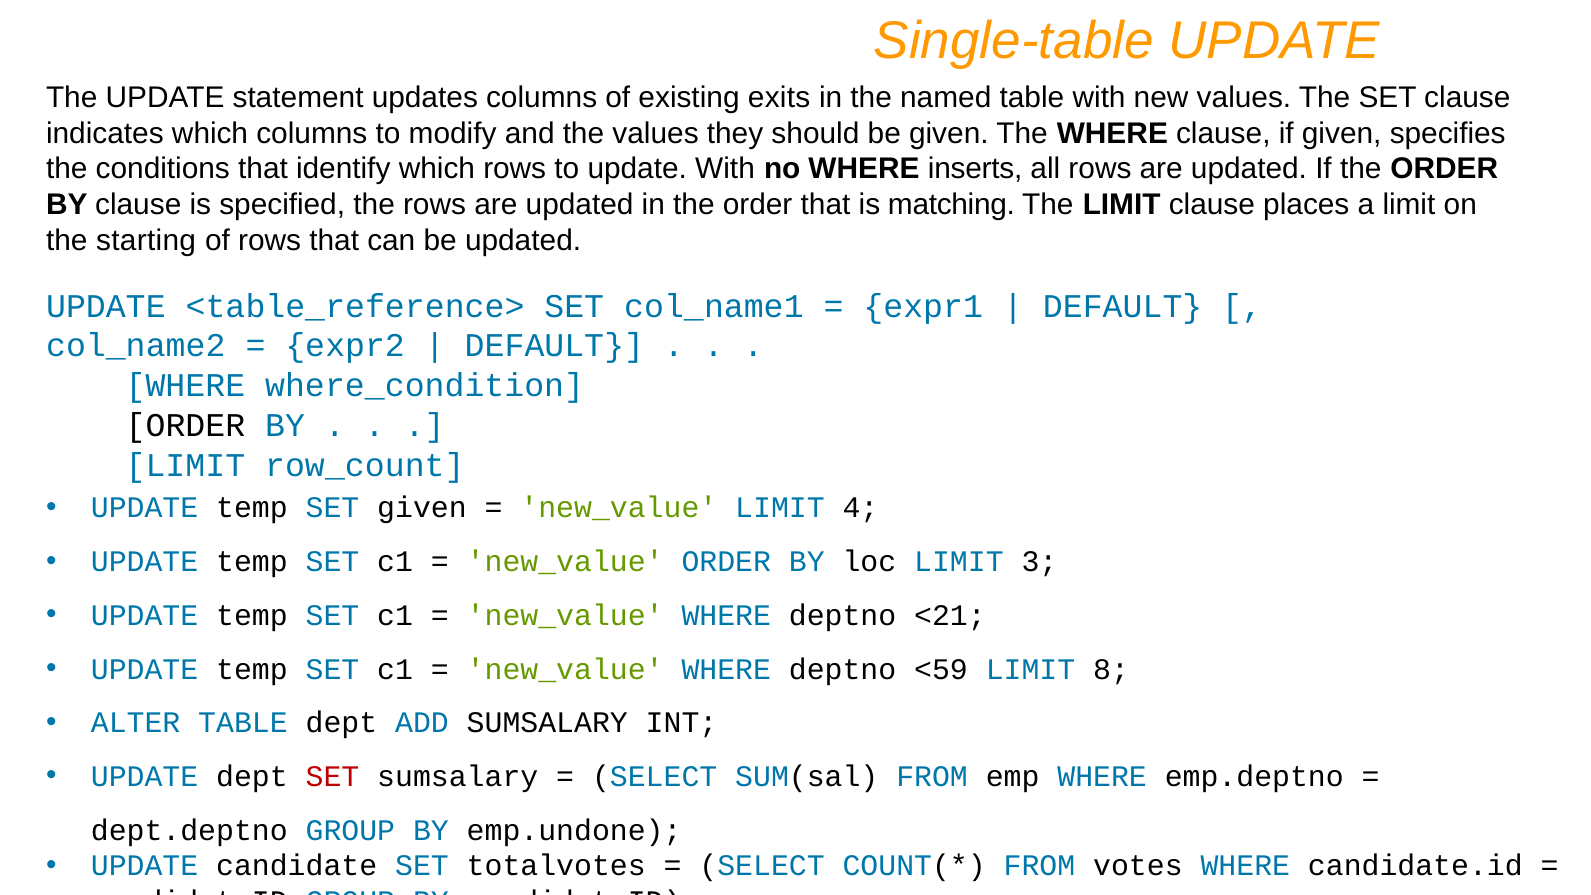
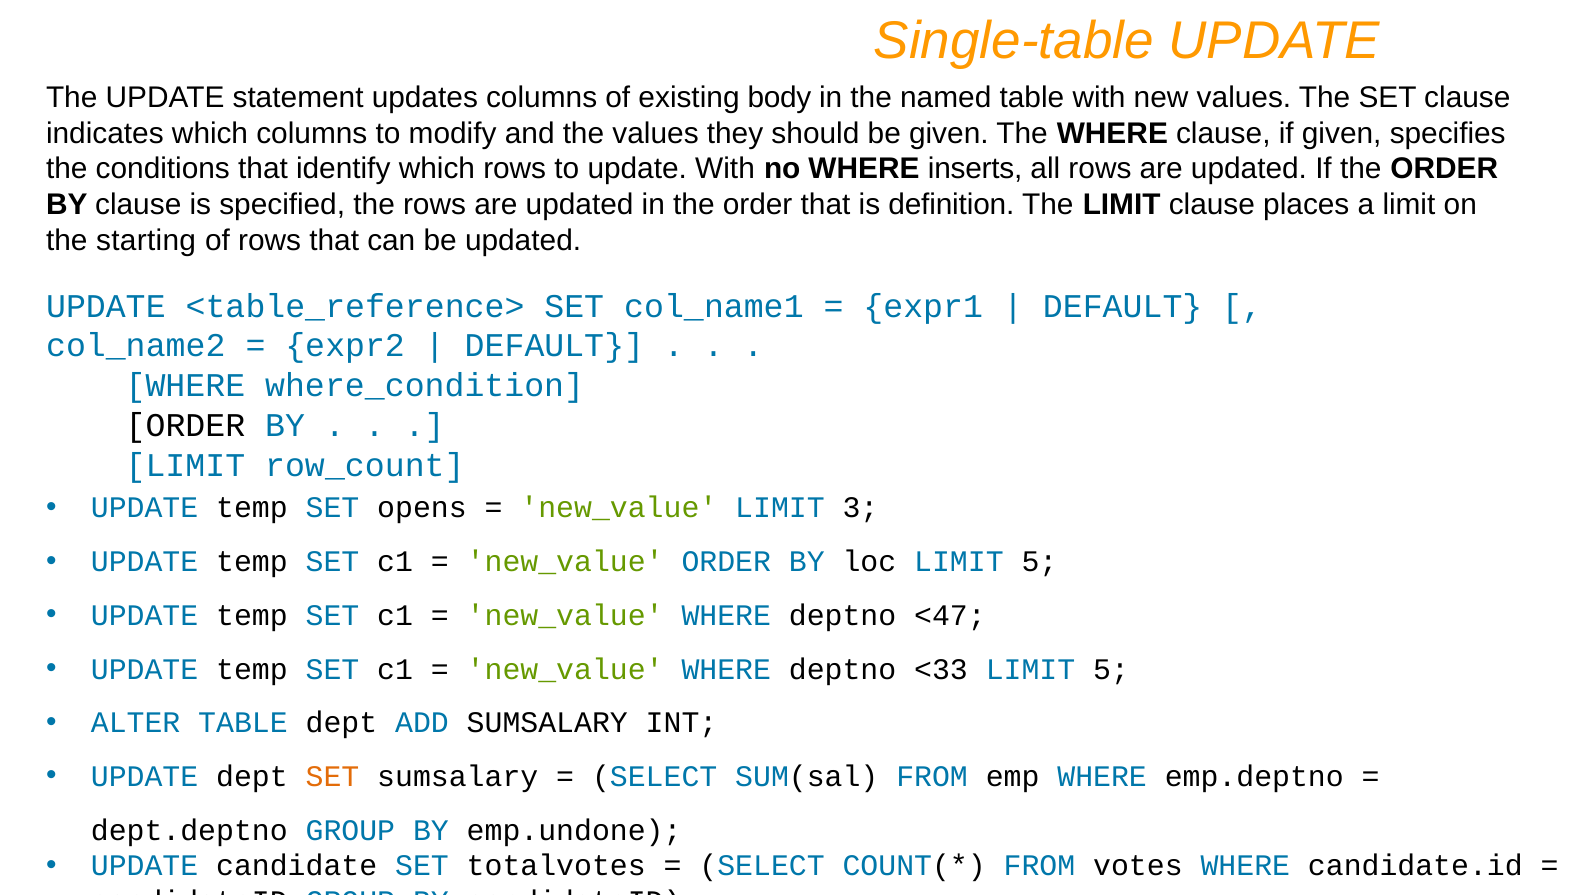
exits: exits -> body
matching: matching -> definition
SET given: given -> opens
4: 4 -> 3
loc LIMIT 3: 3 -> 5
<21: <21 -> <47
<59: <59 -> <33
8 at (1111, 669): 8 -> 5
SET at (332, 777) colour: red -> orange
